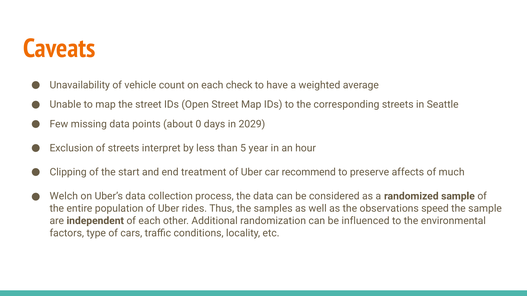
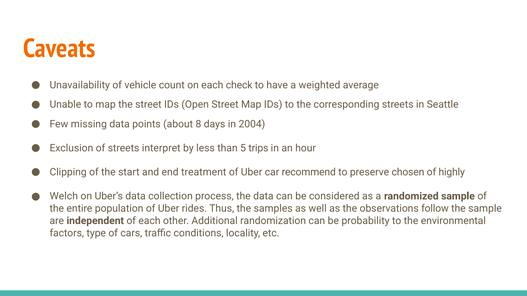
0: 0 -> 8
2029: 2029 -> 2004
year: year -> trips
affects: affects -> chosen
much: much -> highly
speed: speed -> follow
influenced: influenced -> probability
